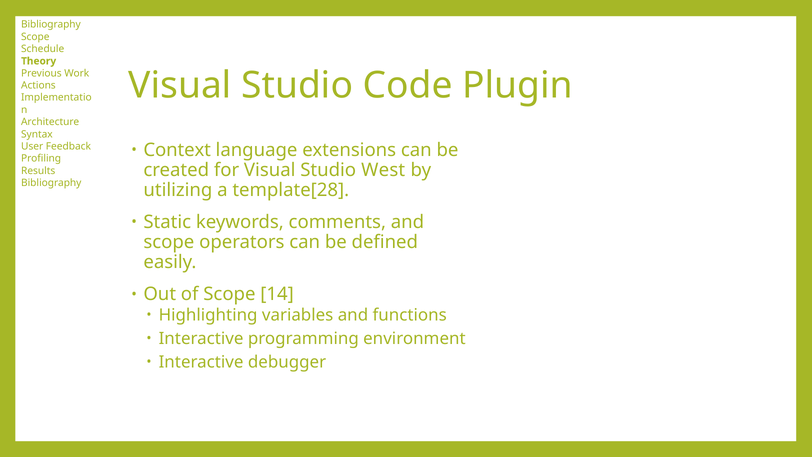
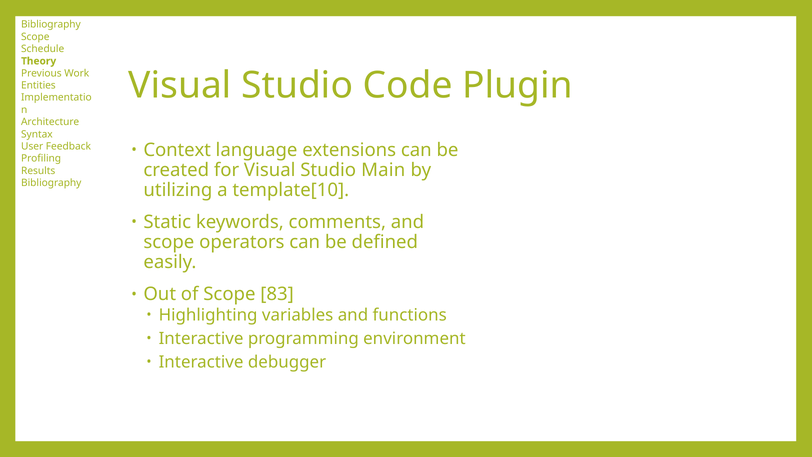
Actions: Actions -> Entities
West: West -> Main
template[28: template[28 -> template[10
14: 14 -> 83
